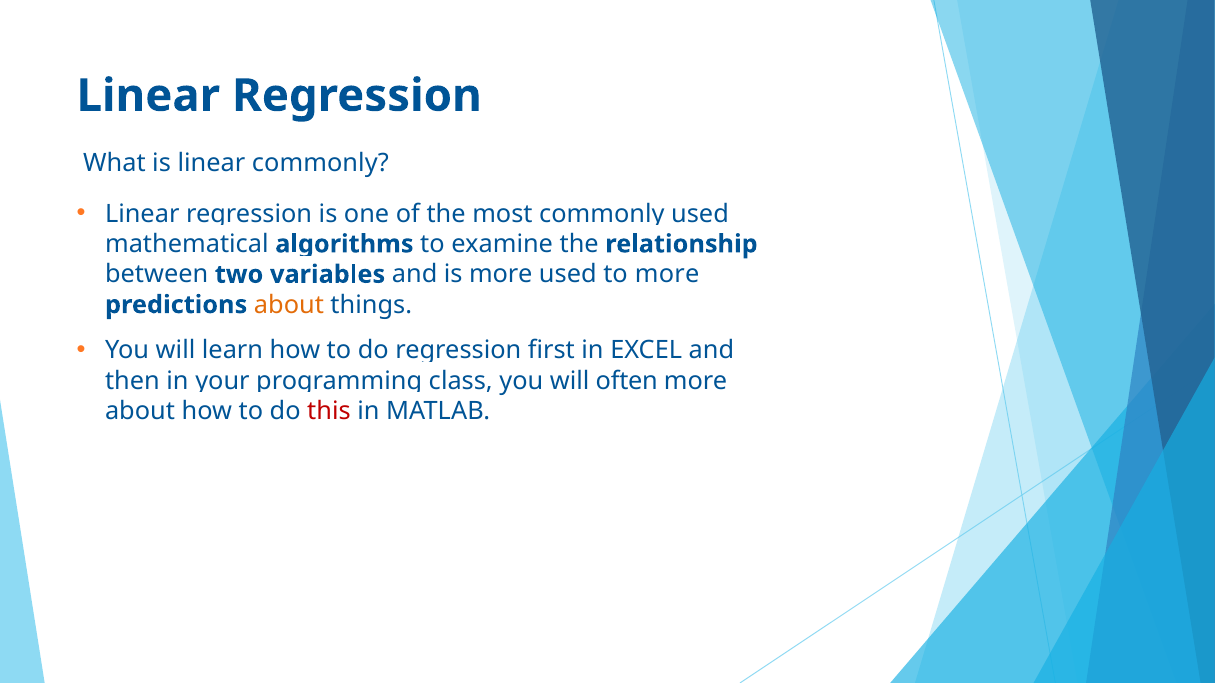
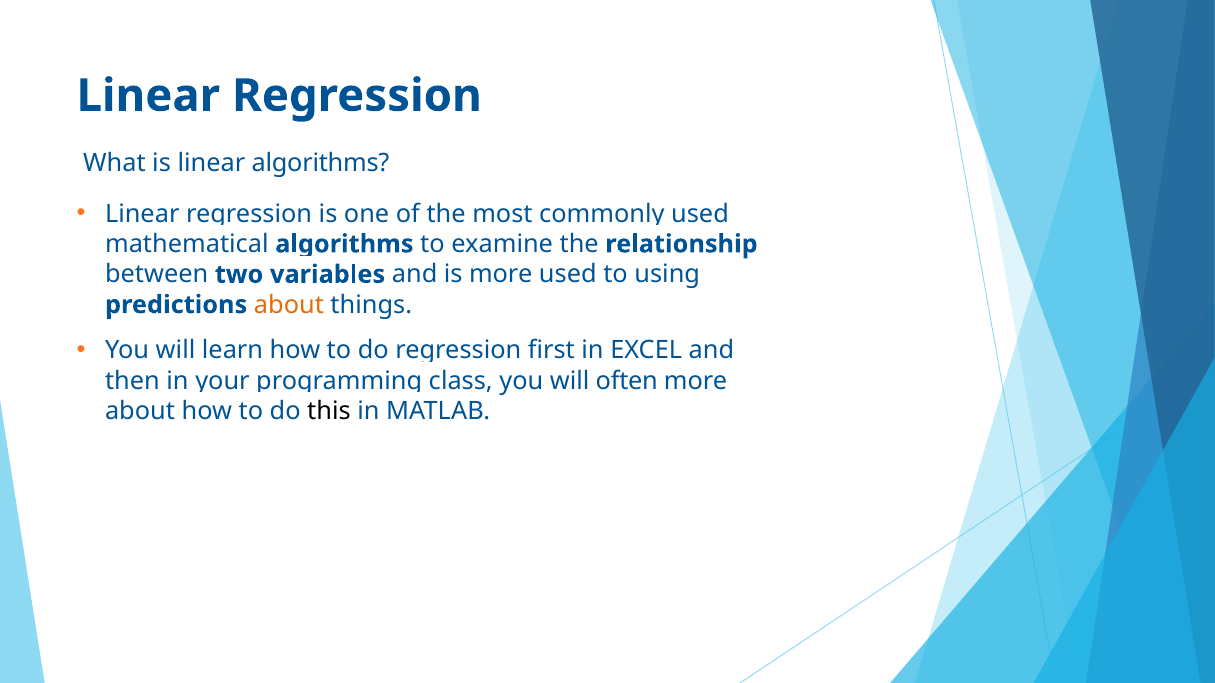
linear commonly: commonly -> algorithms
to more: more -> using
this colour: red -> black
